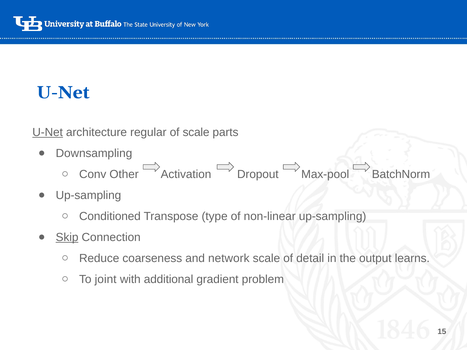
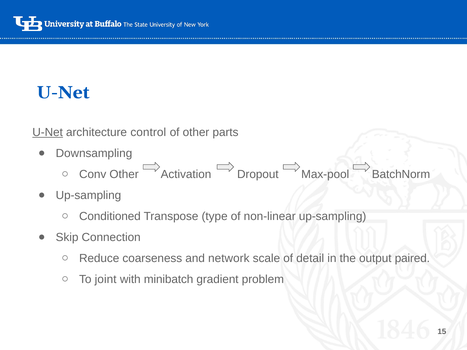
regular: regular -> control
of scale: scale -> other
Skip underline: present -> none
learns: learns -> paired
additional: additional -> minibatch
